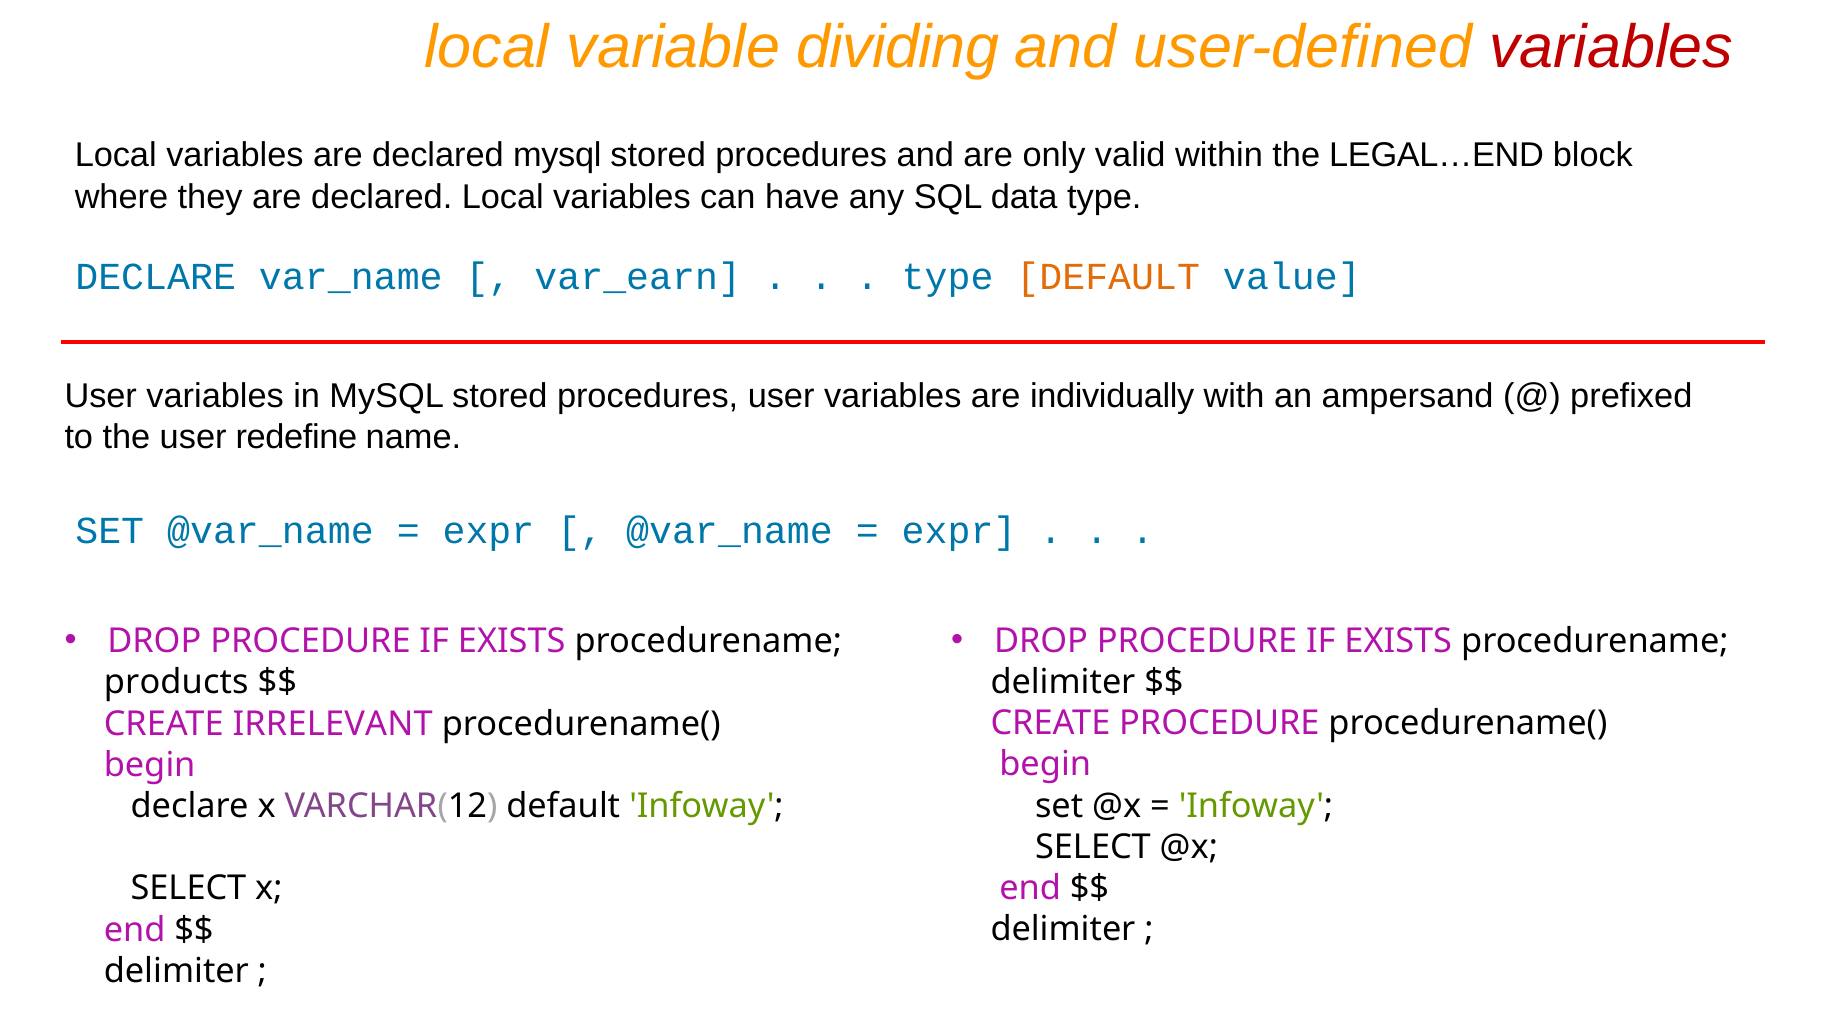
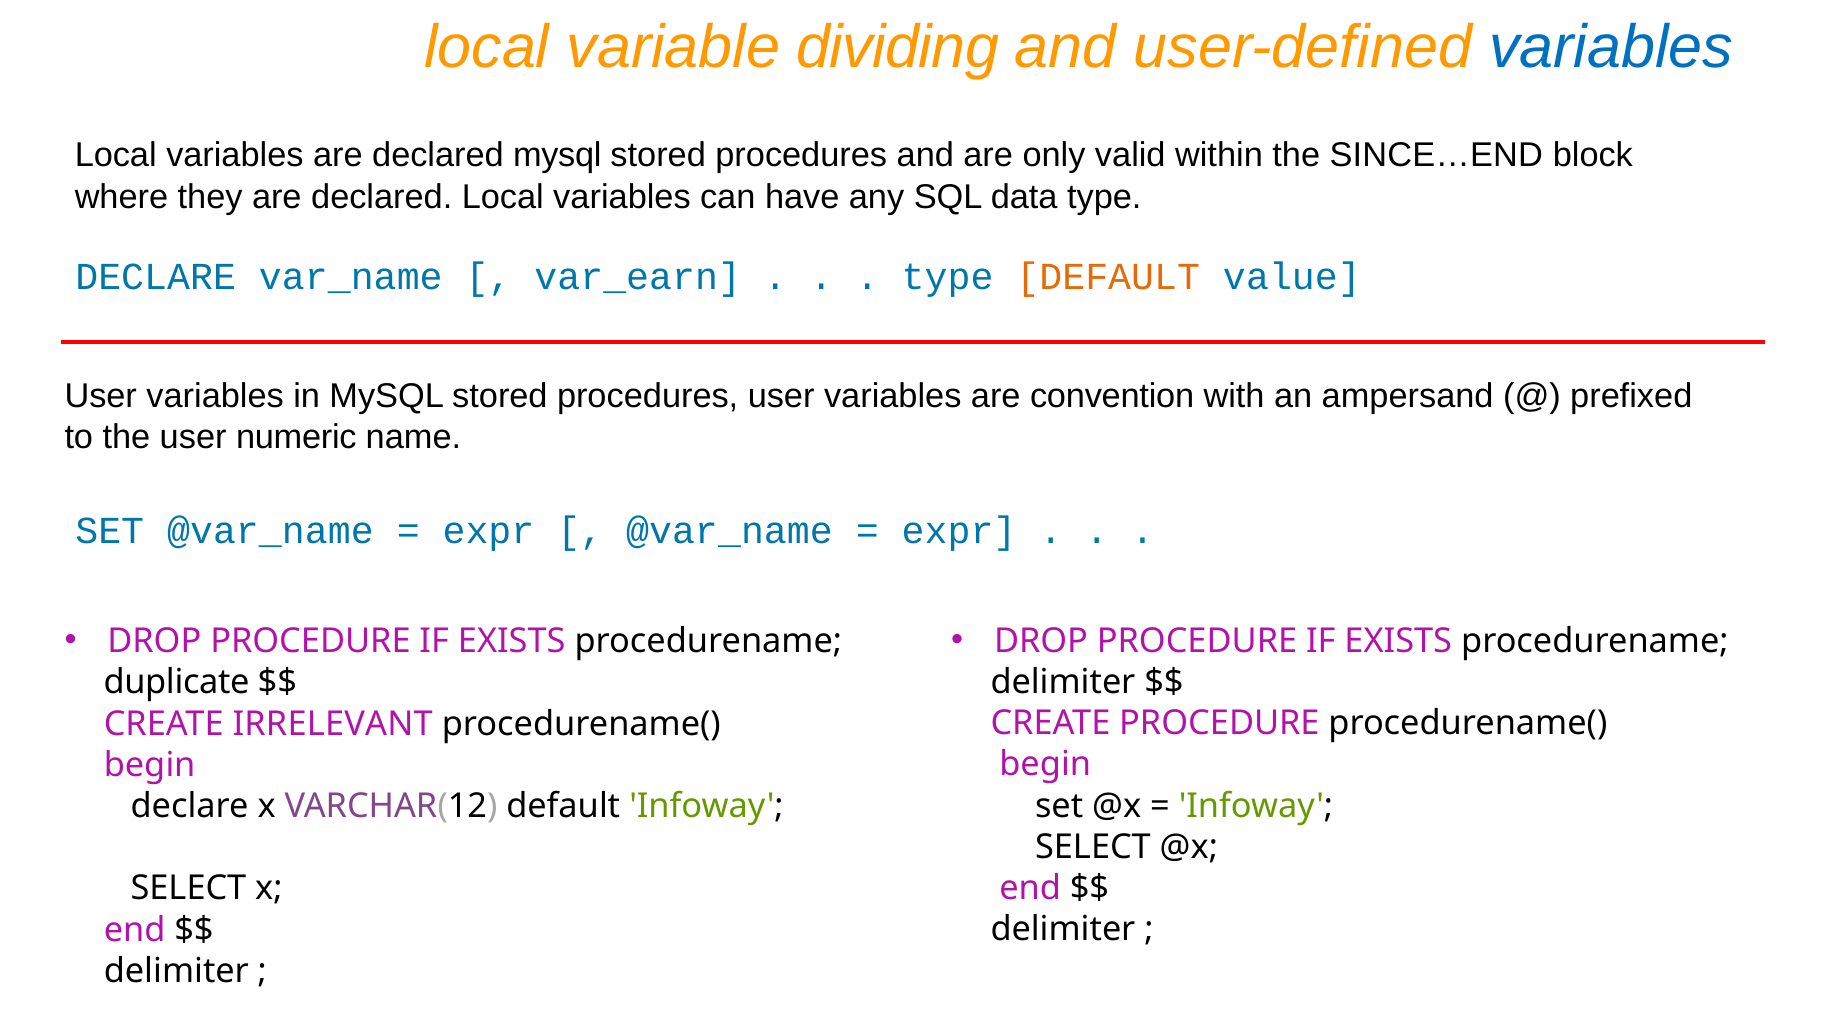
variables at (1611, 48) colour: red -> blue
LEGAL…END: LEGAL…END -> SINCE…END
individually: individually -> convention
redefine: redefine -> numeric
products: products -> duplicate
